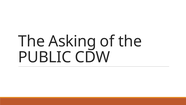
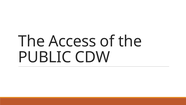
Asking: Asking -> Access
